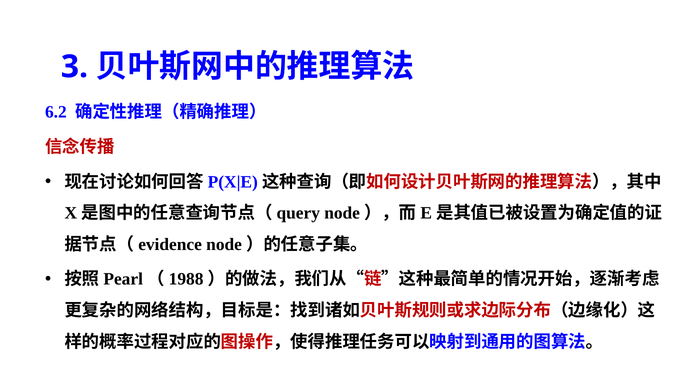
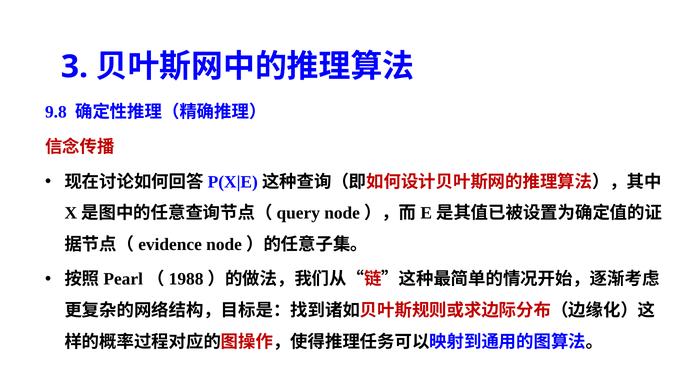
6.2: 6.2 -> 9.8
